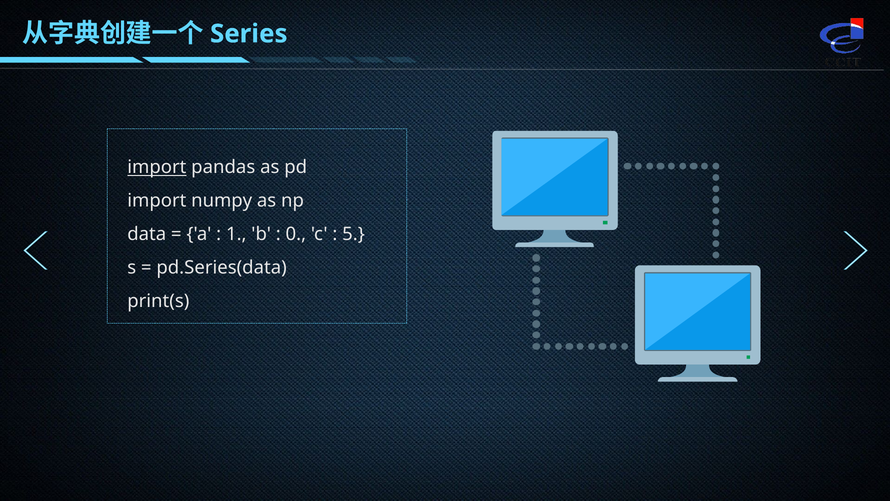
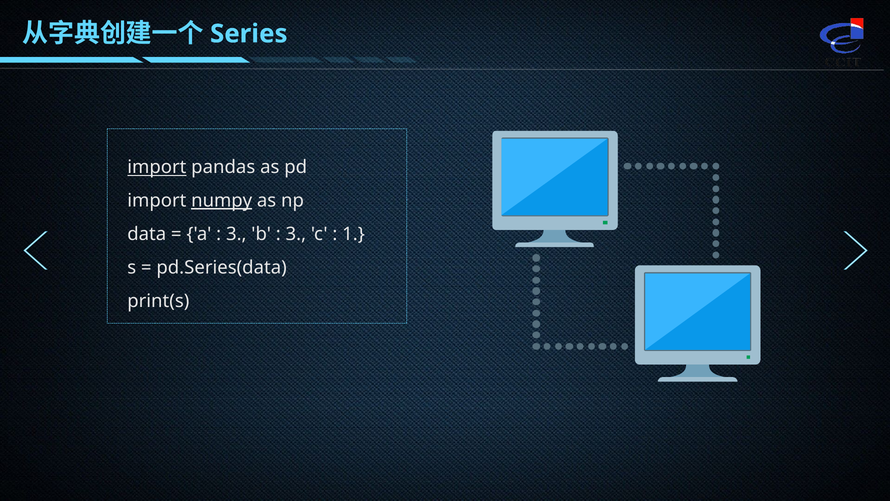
numpy underline: none -> present
1 at (236, 234): 1 -> 3
0 at (296, 234): 0 -> 3
5: 5 -> 1
